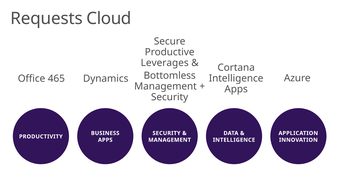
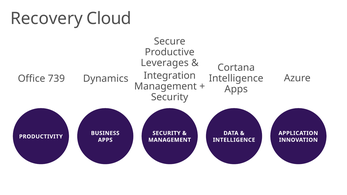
Requests: Requests -> Recovery
Bottomless: Bottomless -> Integration
465: 465 -> 739
